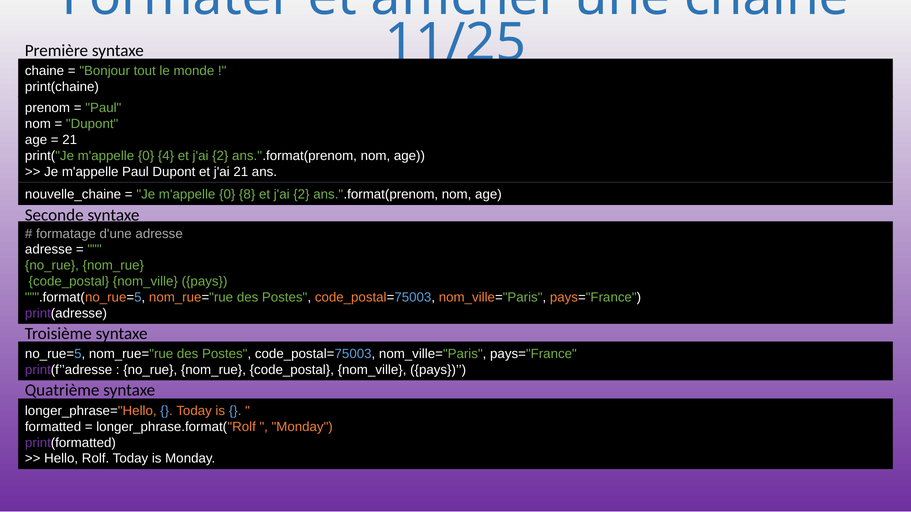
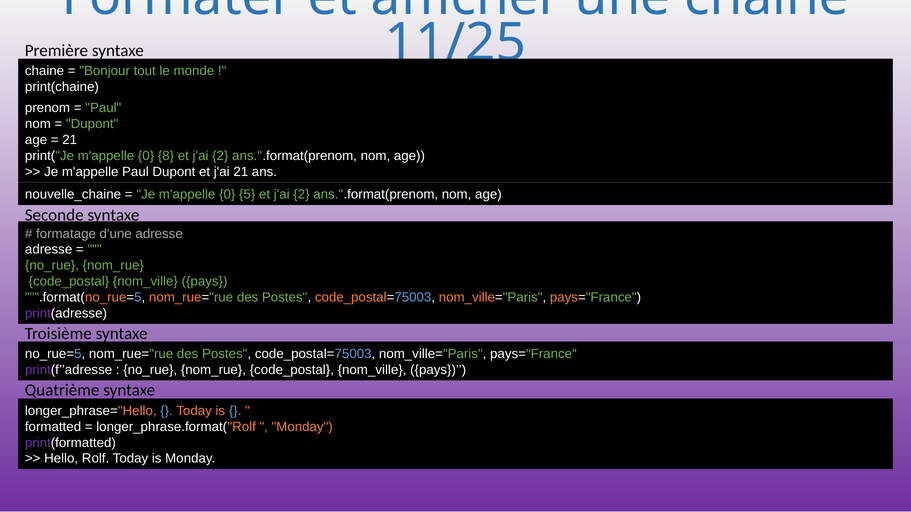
4: 4 -> 8
8: 8 -> 5
